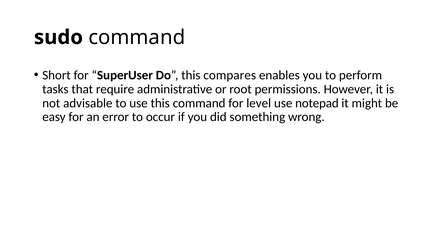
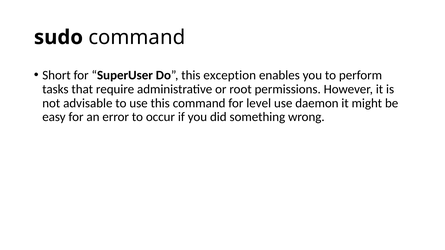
compares: compares -> exception
notepad: notepad -> daemon
